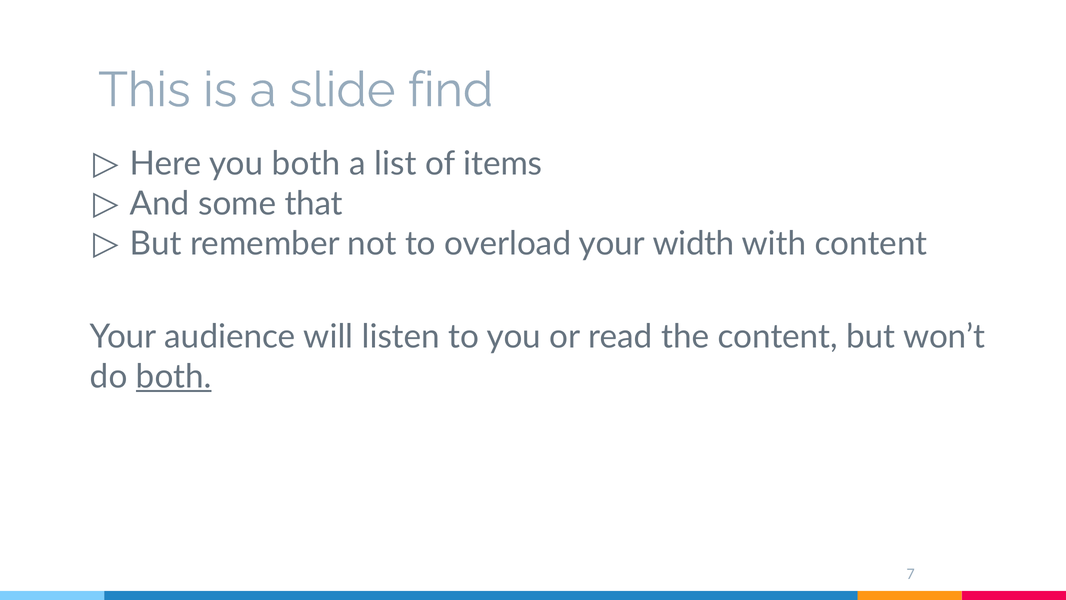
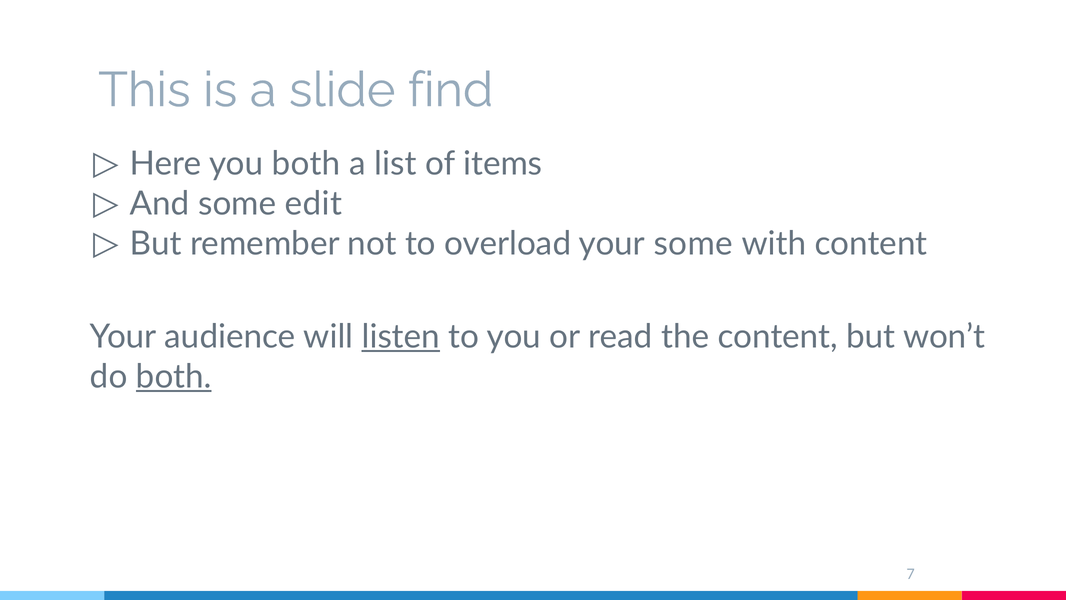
that: that -> edit
your width: width -> some
listen underline: none -> present
